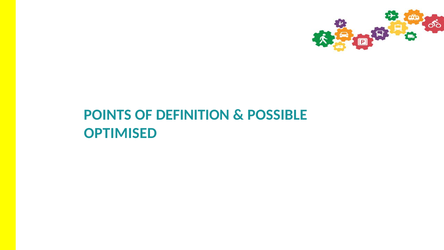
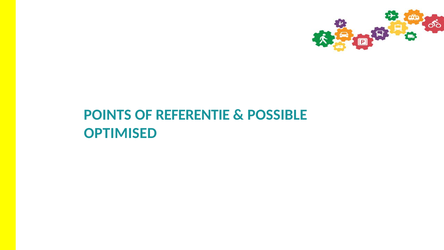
DEFINITION: DEFINITION -> REFERENTIE
